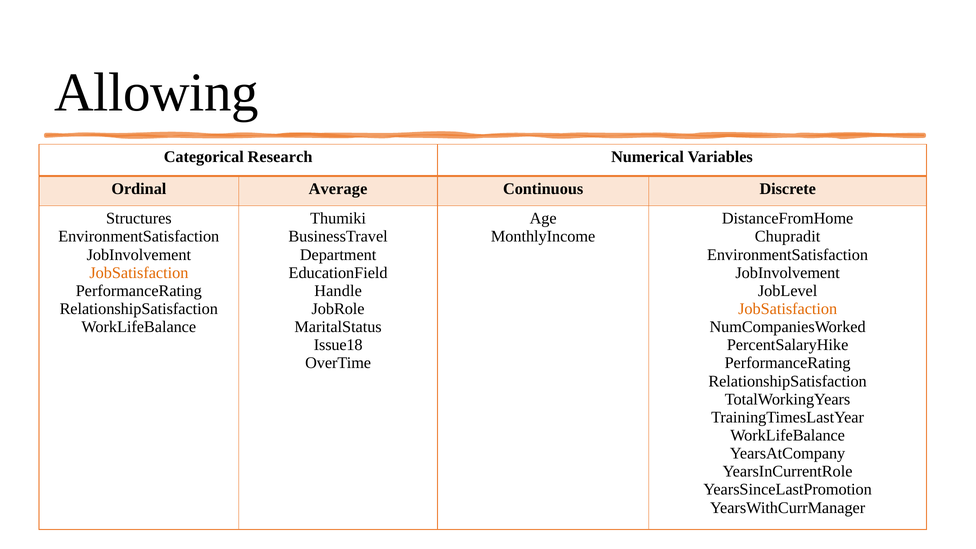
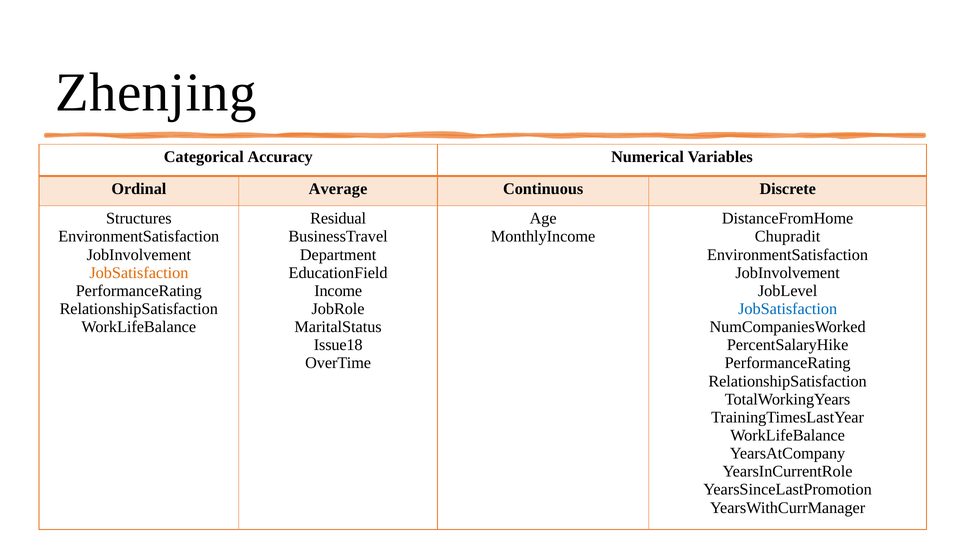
Allowing: Allowing -> Zhenjing
Research: Research -> Accuracy
Thumiki: Thumiki -> Residual
Handle: Handle -> Income
JobSatisfaction at (788, 309) colour: orange -> blue
